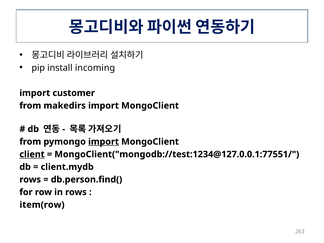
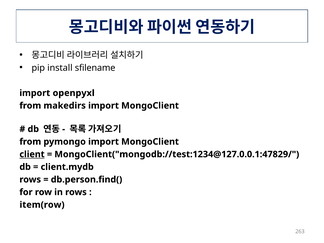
incoming: incoming -> sfilename
customer: customer -> openpyxl
import at (104, 142) underline: present -> none
MongoClient("mongodb://test:1234@127.0.0.1:77551/: MongoClient("mongodb://test:1234@127.0.0.1:77551/ -> MongoClient("mongodb://test:1234@127.0.0.1:47829/
